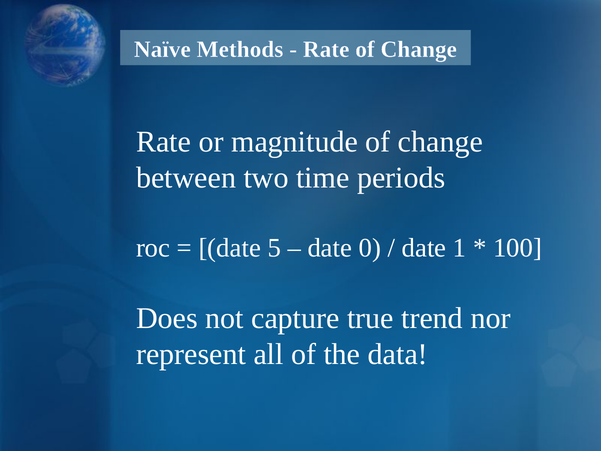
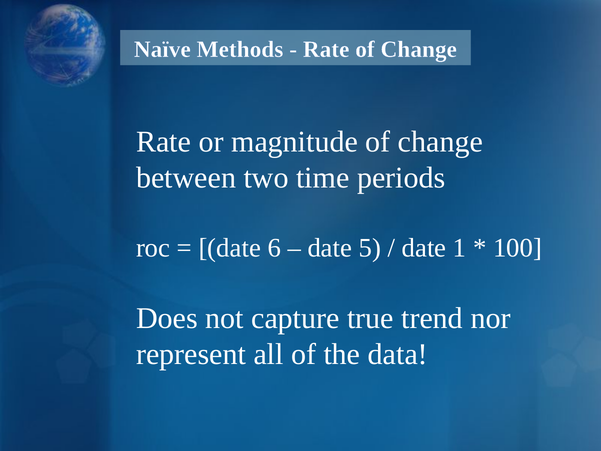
5: 5 -> 6
0: 0 -> 5
